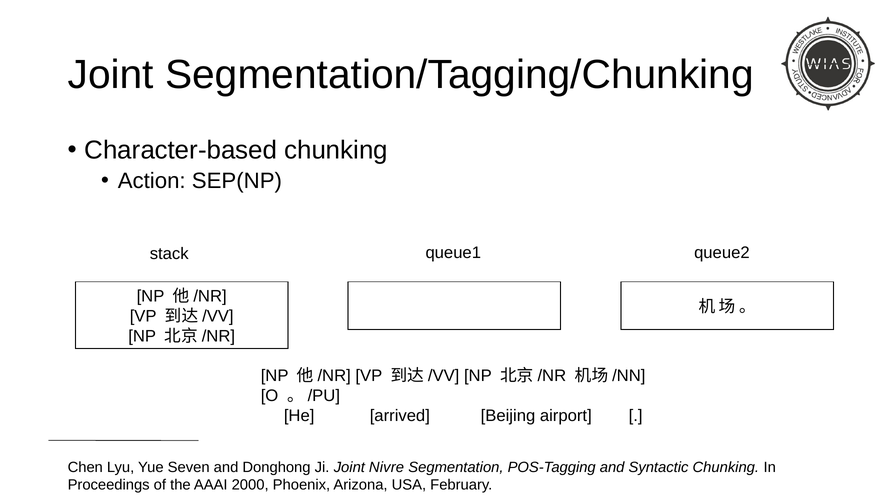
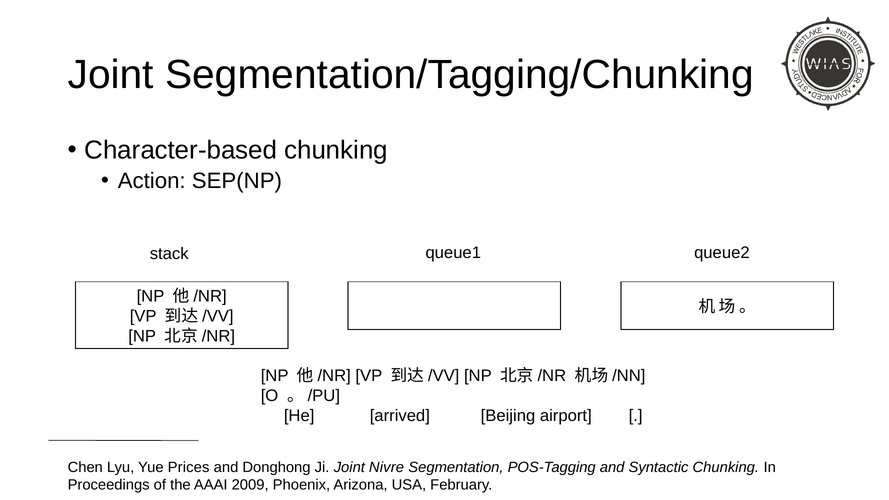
Seven: Seven -> Prices
2000: 2000 -> 2009
